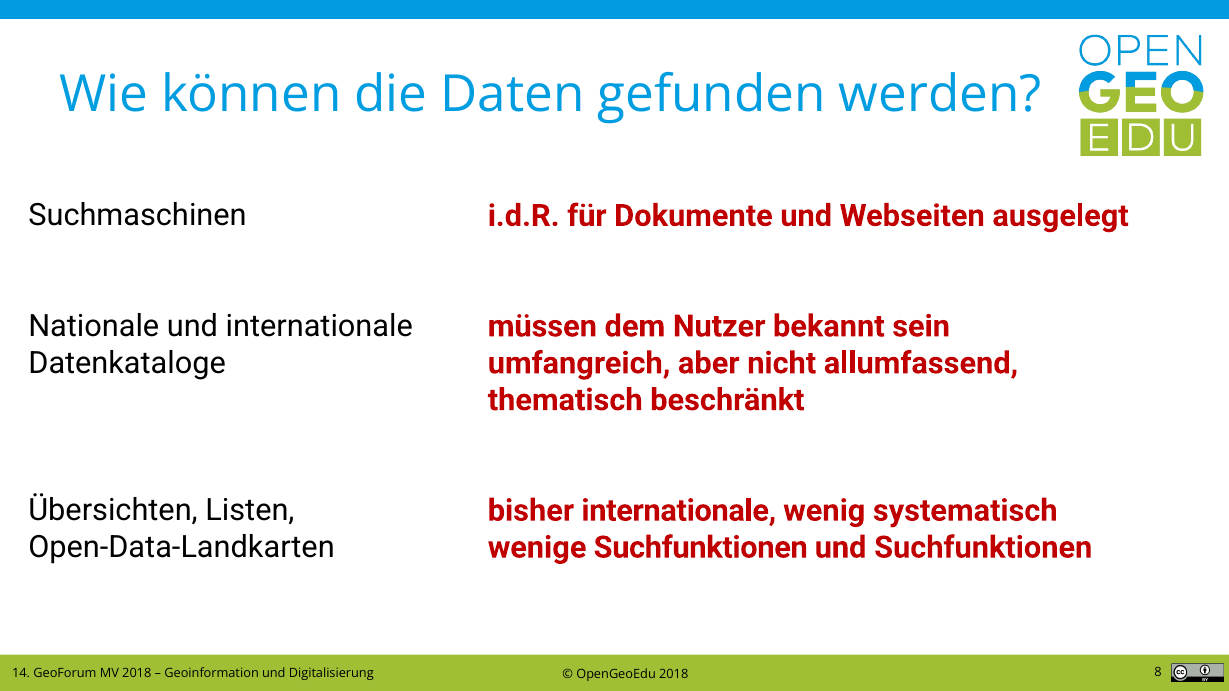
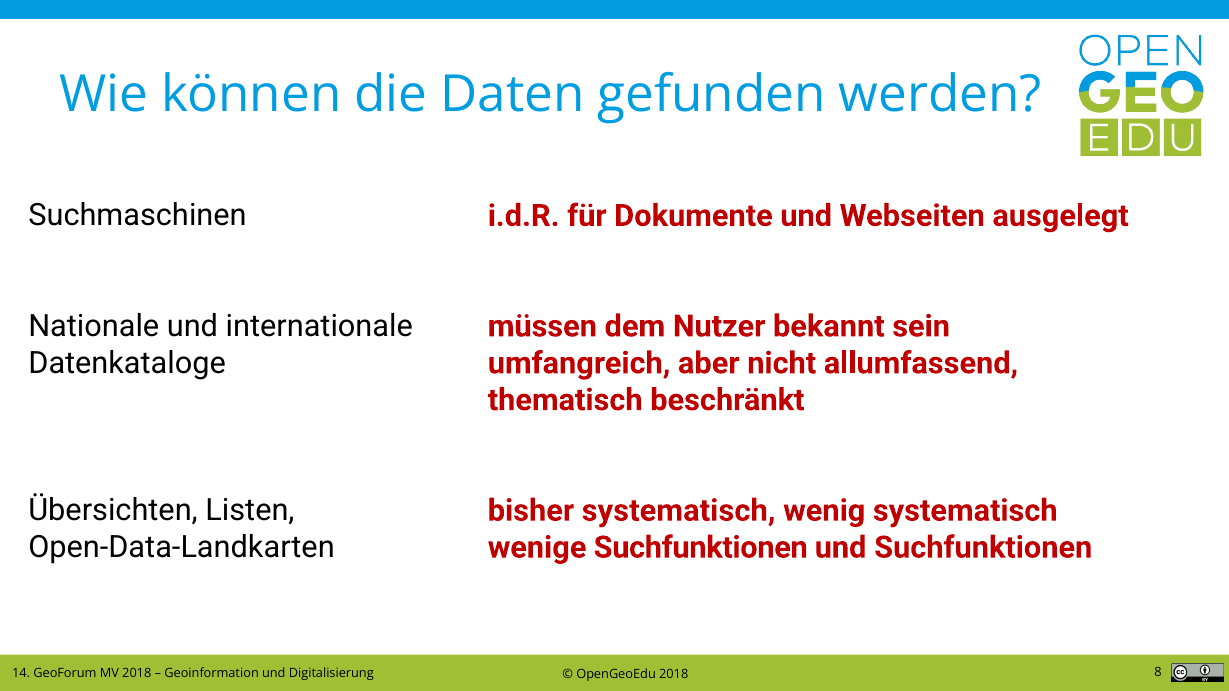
bisher internationale: internationale -> systematisch
